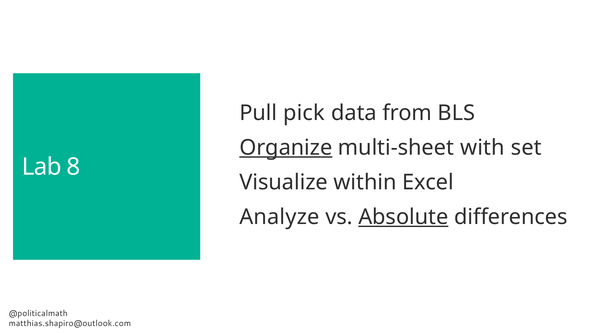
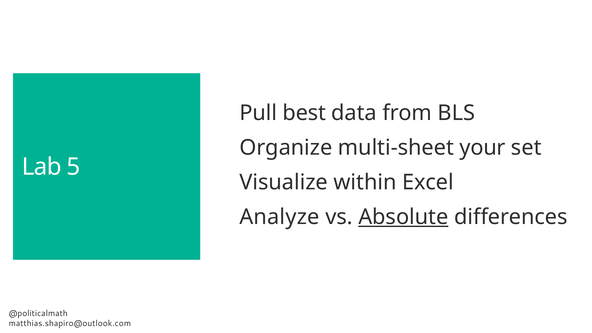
pick: pick -> best
Organize underline: present -> none
with: with -> your
8: 8 -> 5
